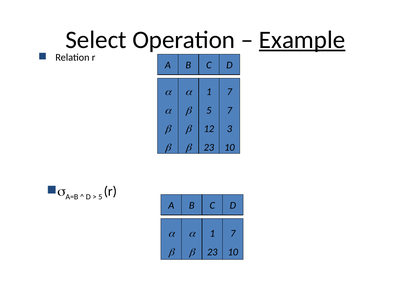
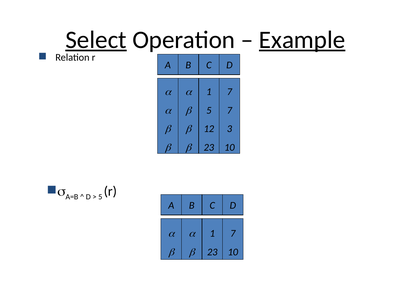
Select underline: none -> present
